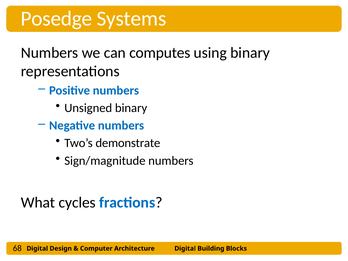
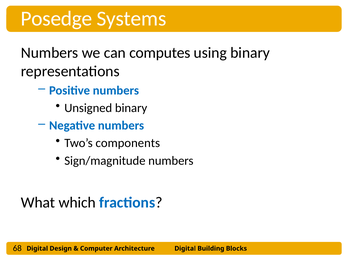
demonstrate: demonstrate -> components
cycles: cycles -> which
